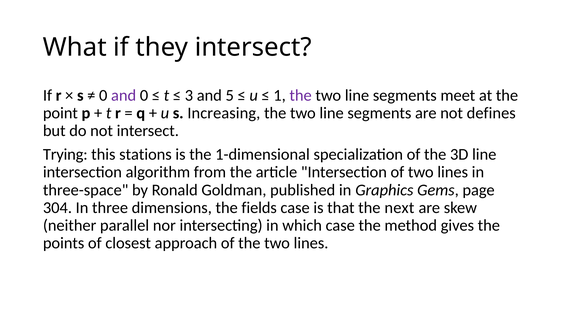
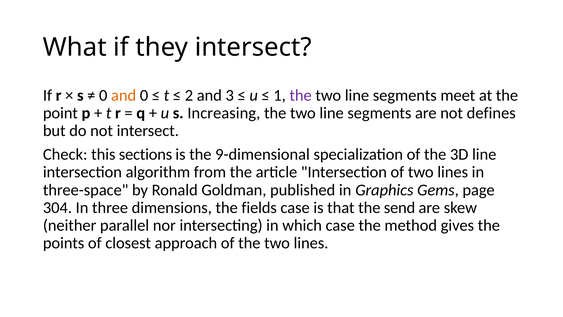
and at (124, 95) colour: purple -> orange
3: 3 -> 2
5: 5 -> 3
Trying: Trying -> Check
stations: stations -> sections
1-dimensional: 1-dimensional -> 9-dimensional
next: next -> send
